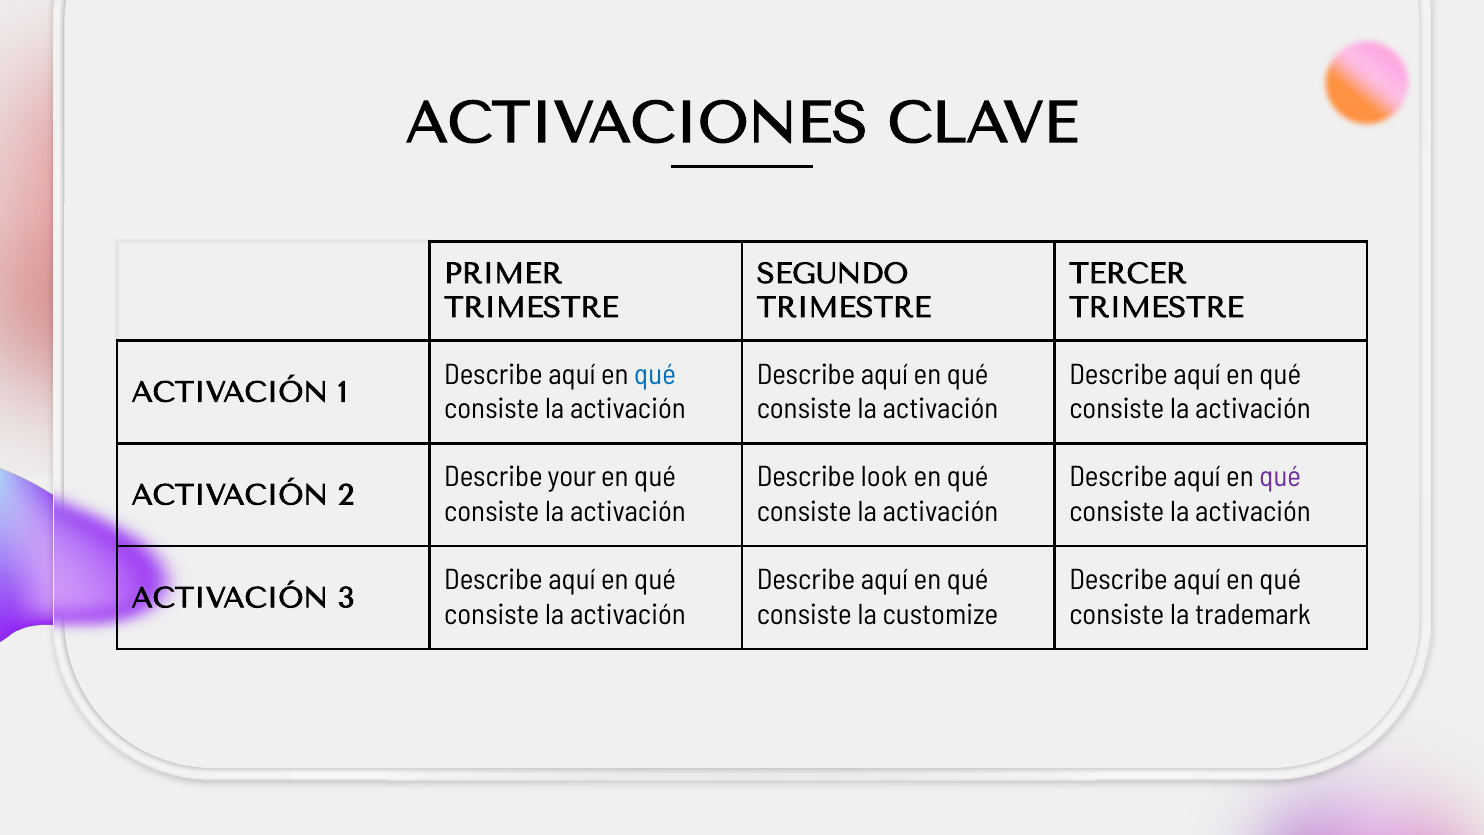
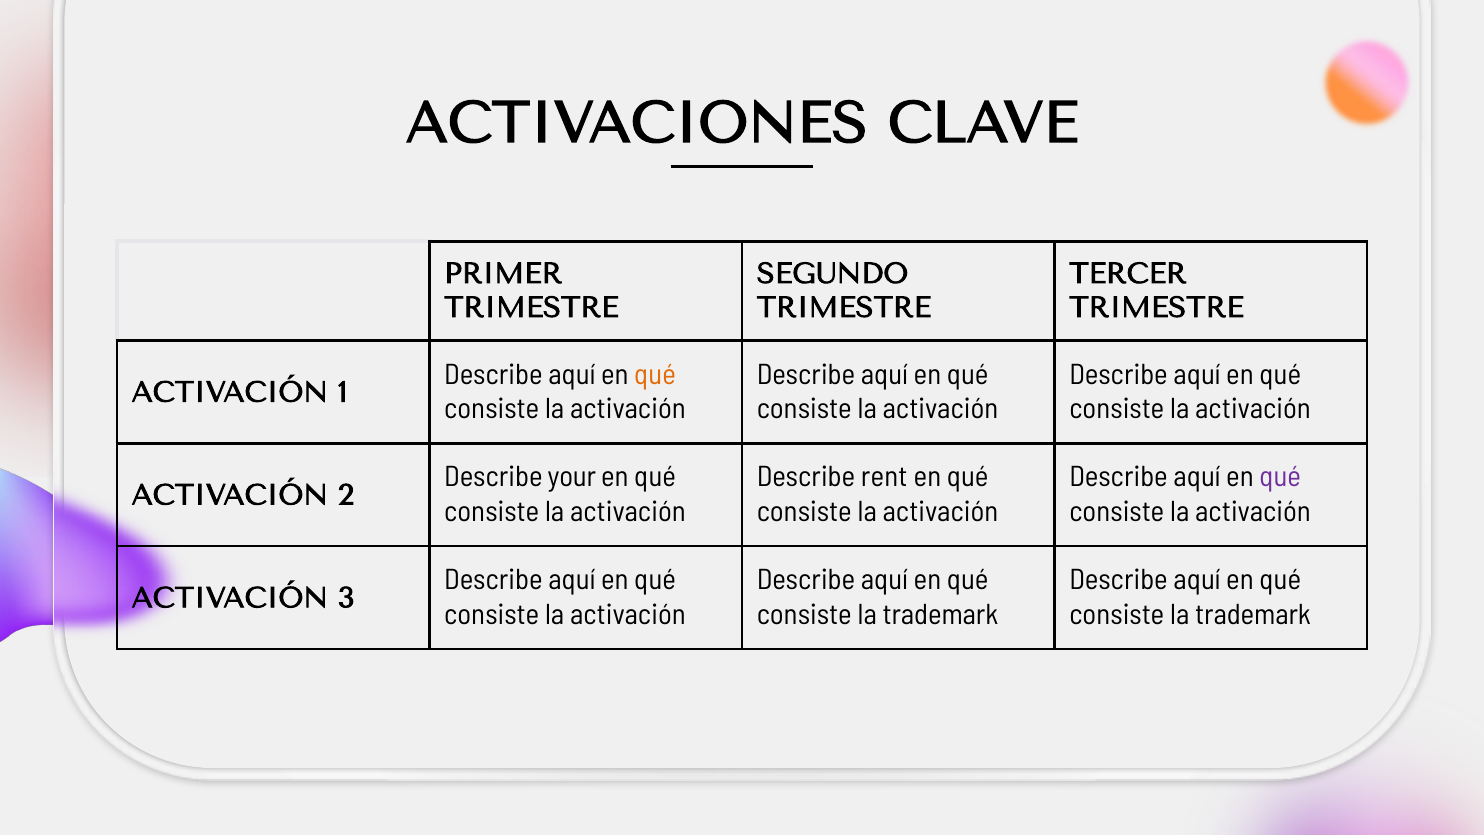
qué at (655, 374) colour: blue -> orange
look: look -> rent
customize at (940, 615): customize -> trademark
